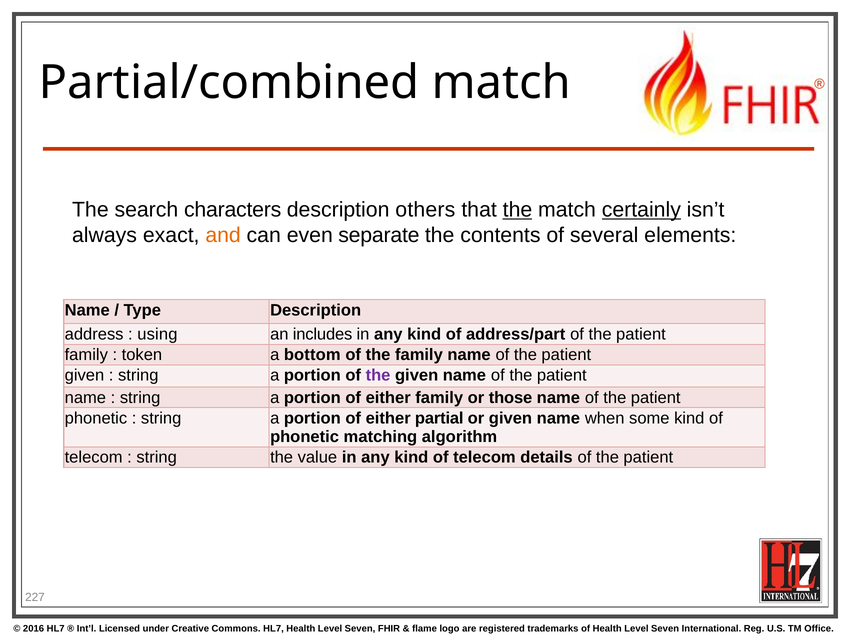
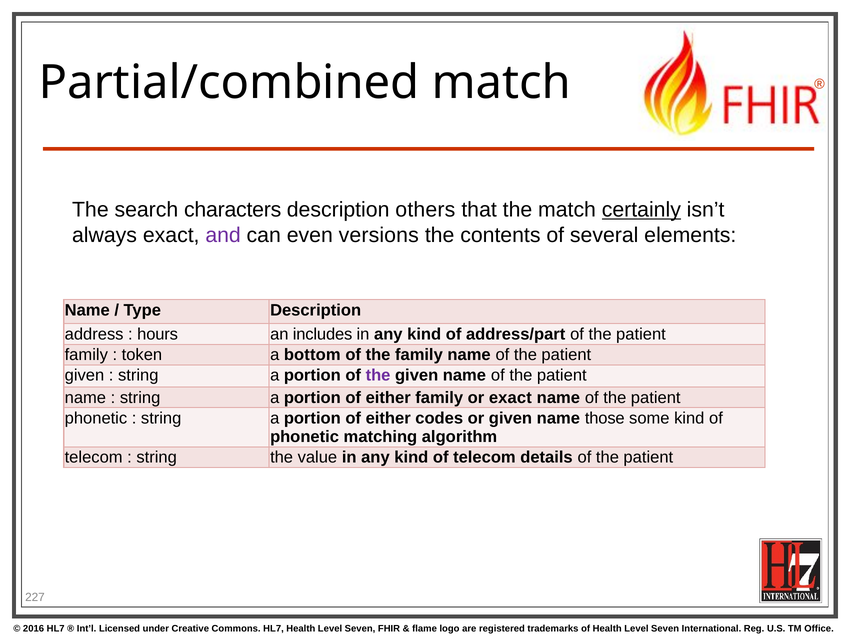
the at (517, 210) underline: present -> none
and colour: orange -> purple
separate: separate -> versions
using: using -> hours
or those: those -> exact
partial: partial -> codes
when: when -> those
